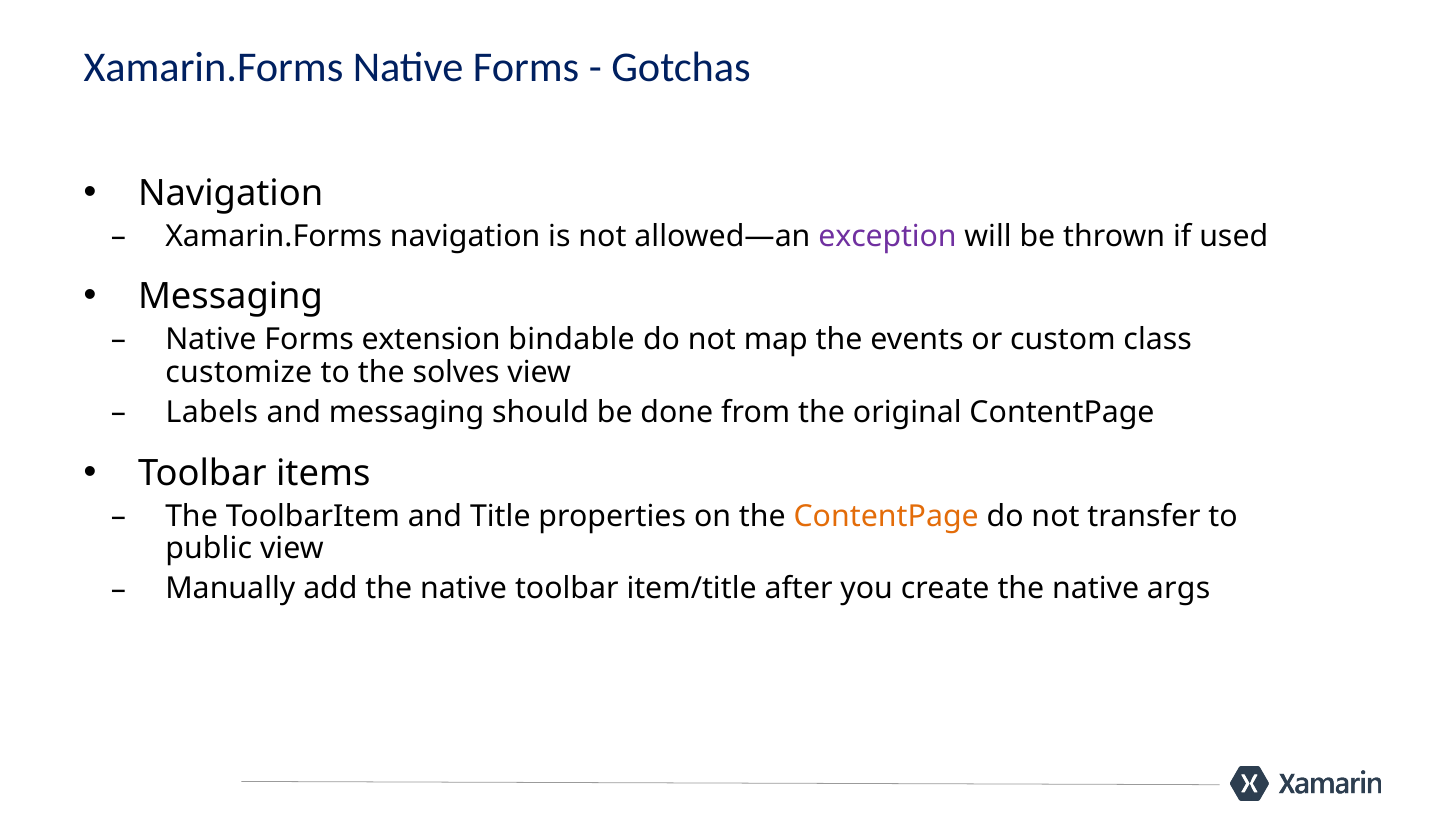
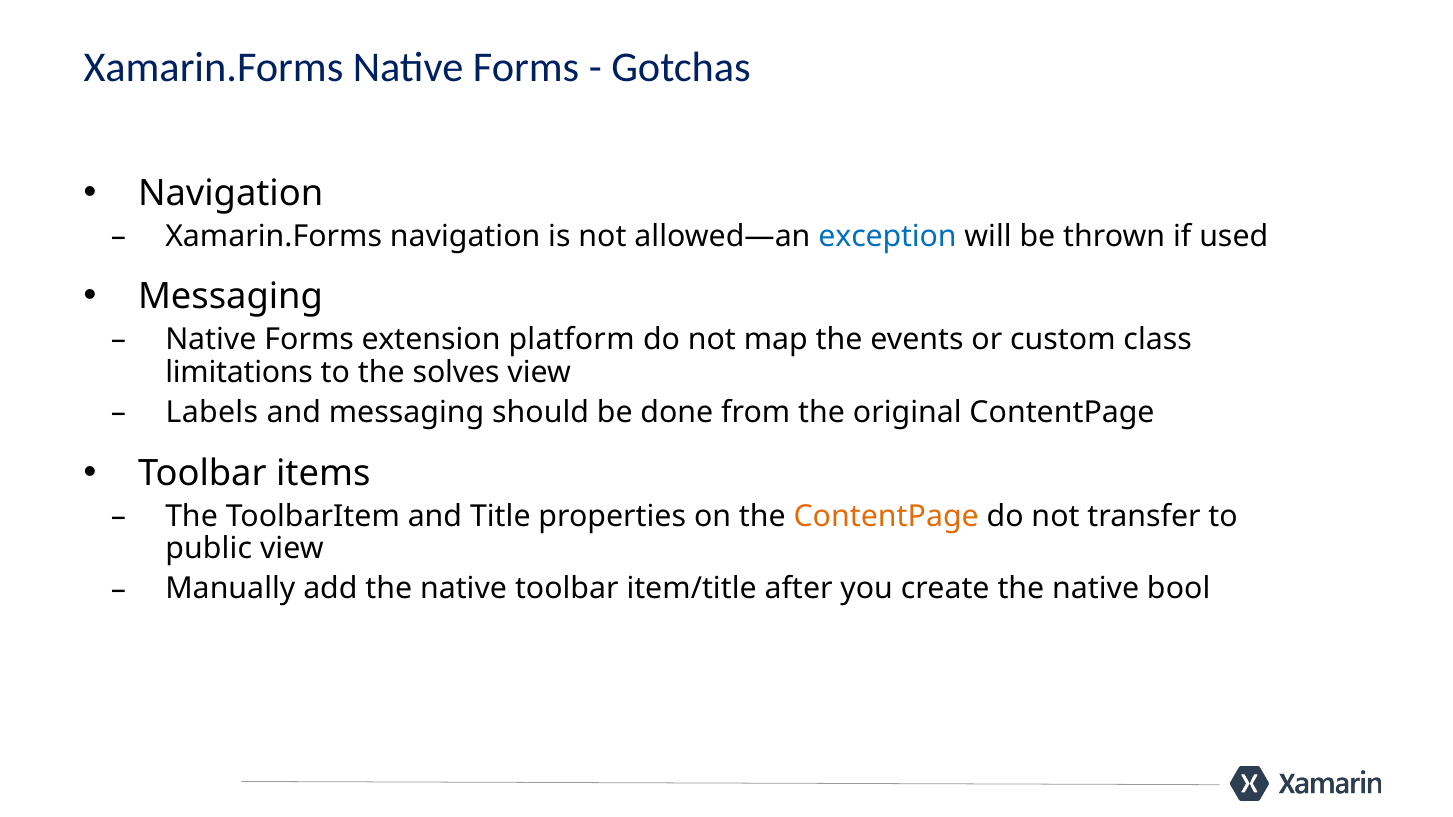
exception colour: purple -> blue
bindable: bindable -> platform
customize: customize -> limitations
args: args -> bool
